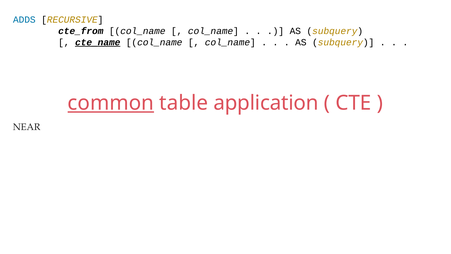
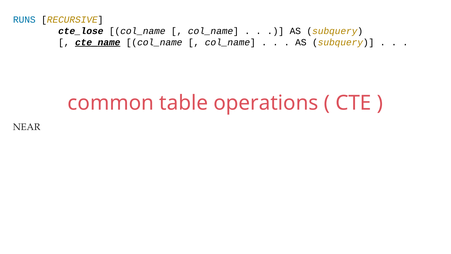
ADDS: ADDS -> RUNS
cte_from: cte_from -> cte_lose
common underline: present -> none
application: application -> operations
